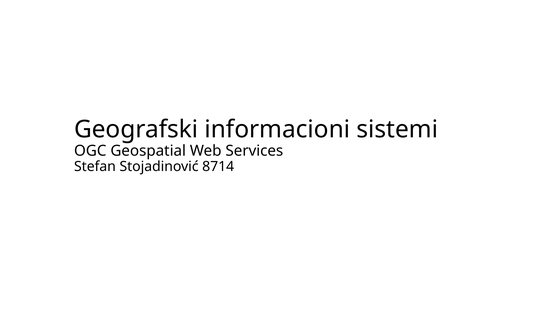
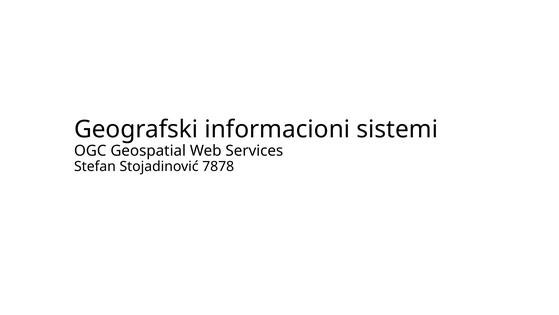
8714: 8714 -> 7878
